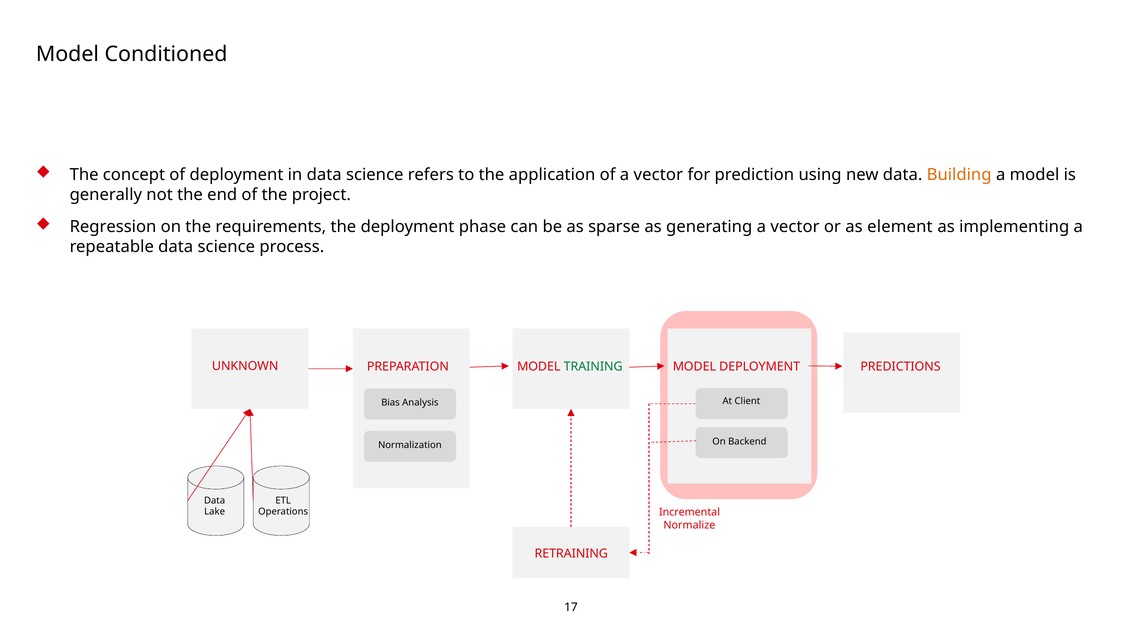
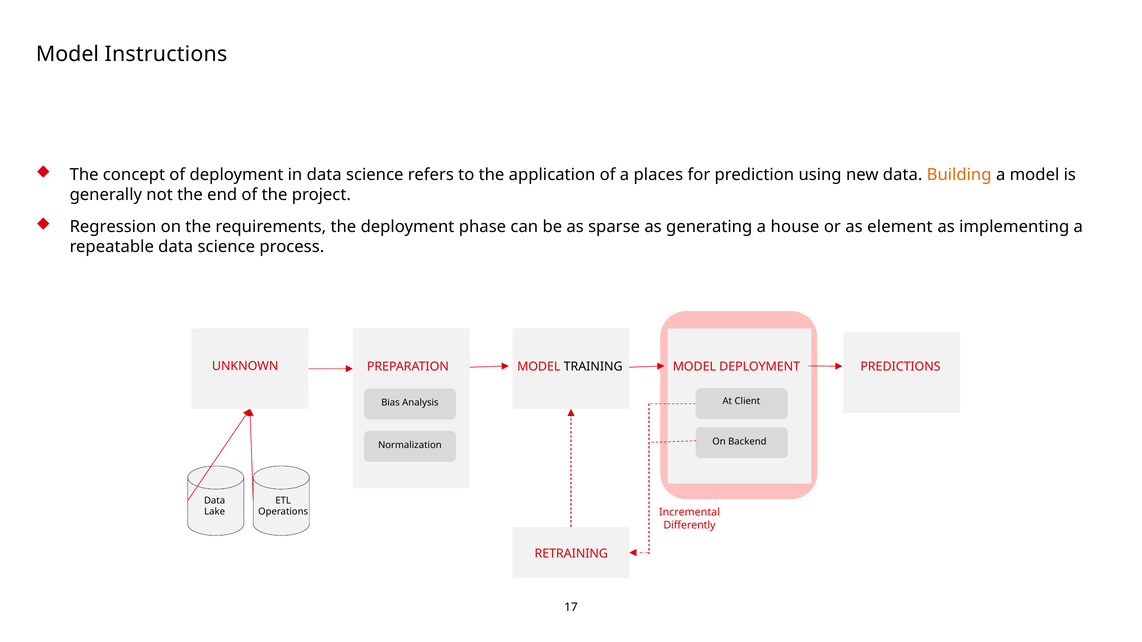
Conditioned: Conditioned -> Instructions
of a vector: vector -> places
generating a vector: vector -> house
TRAINING colour: green -> black
Normalize: Normalize -> Differently
